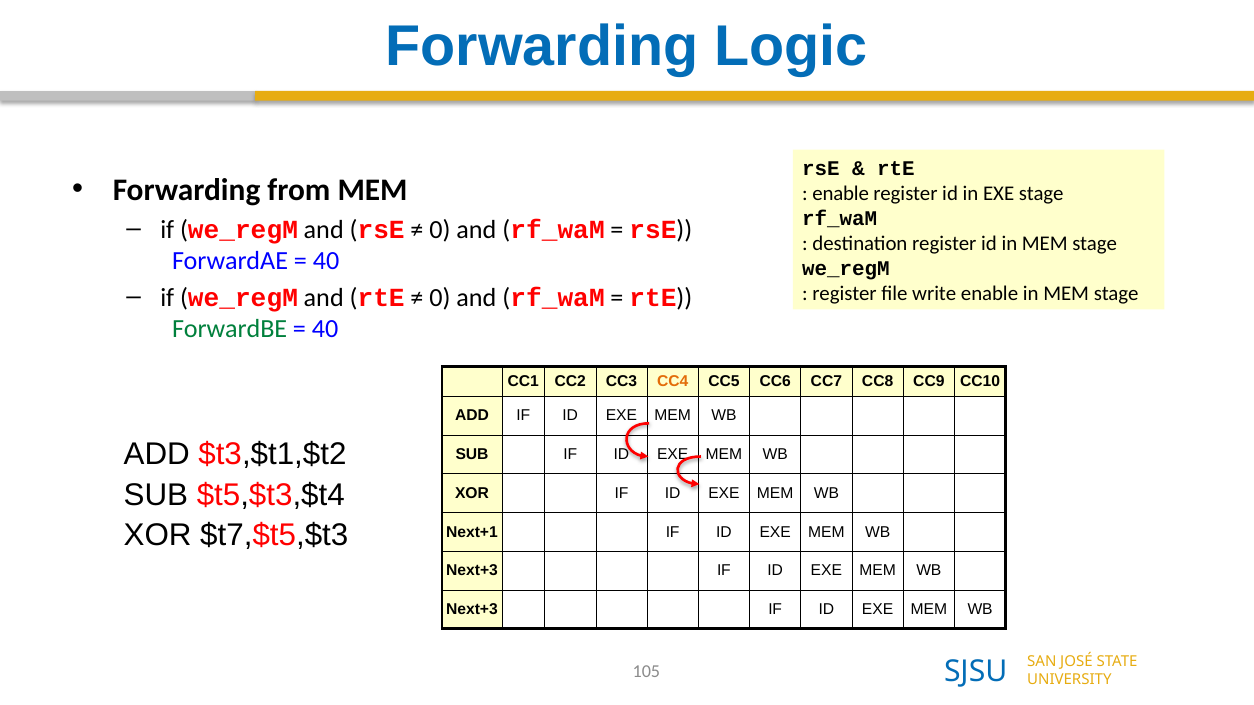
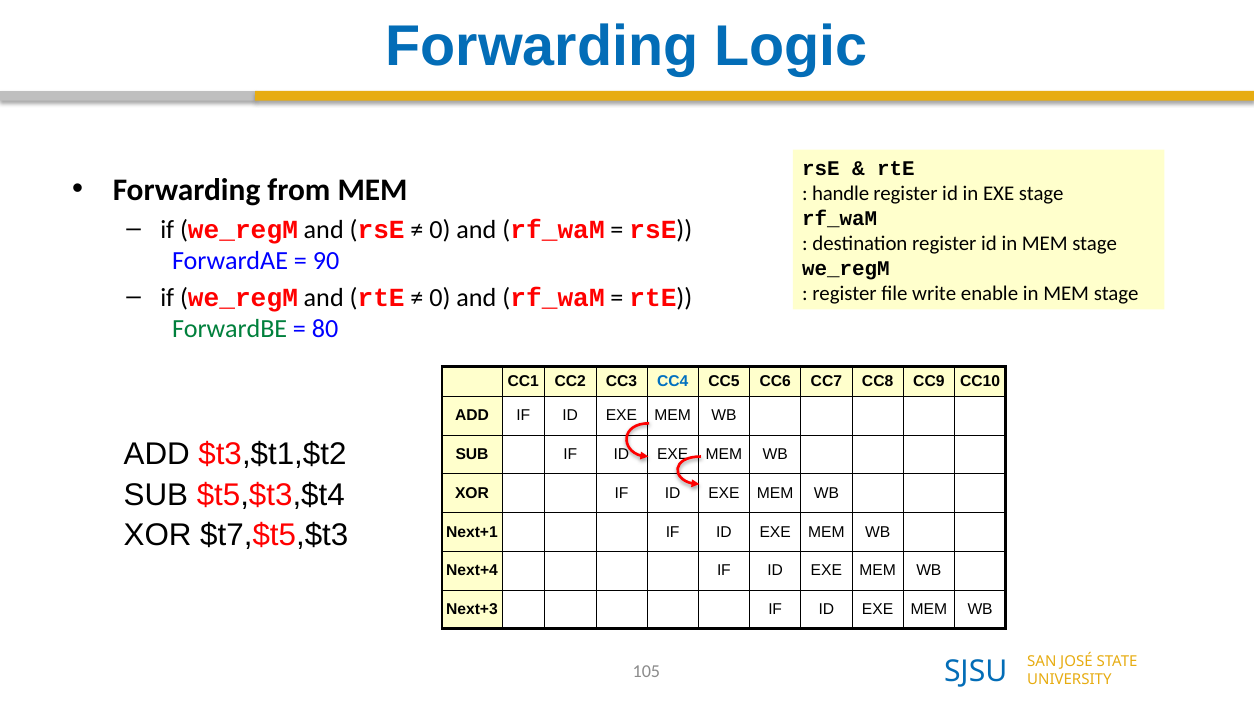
enable at (841, 193): enable -> handle
40 at (326, 261): 40 -> 90
40 at (325, 329): 40 -> 80
CC4 colour: orange -> blue
Next+3 at (472, 571): Next+3 -> Next+4
